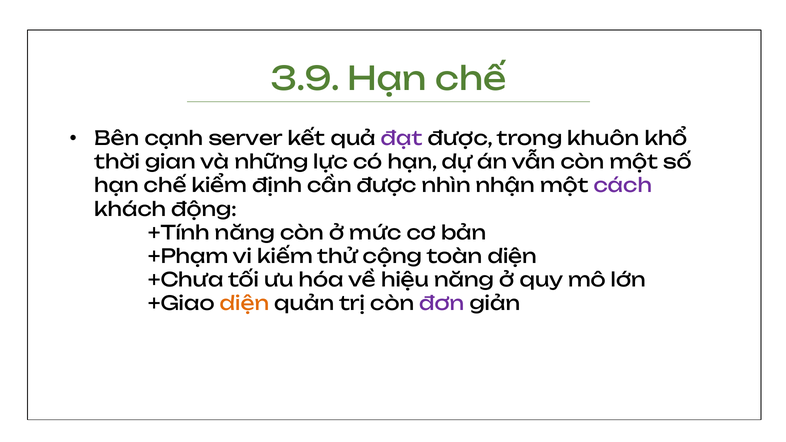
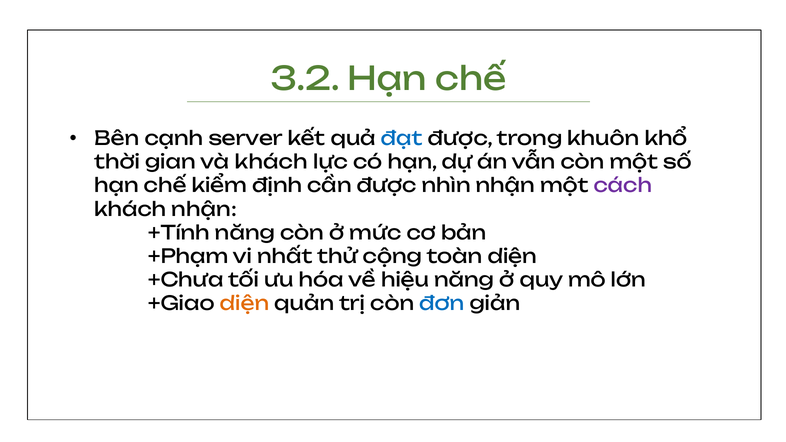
3.9: 3.9 -> 3.2
đạt colour: purple -> blue
và những: những -> khách
khách động: động -> nhận
kiếm: kiếm -> nhất
đơn colour: purple -> blue
